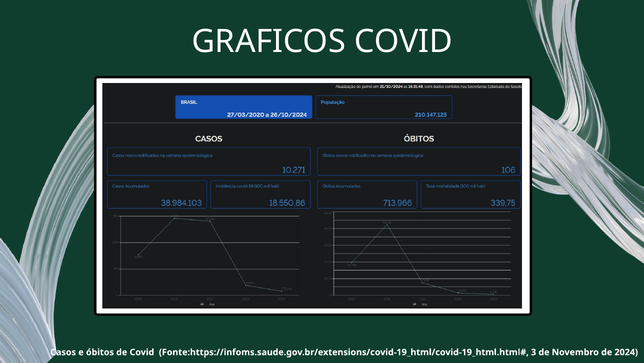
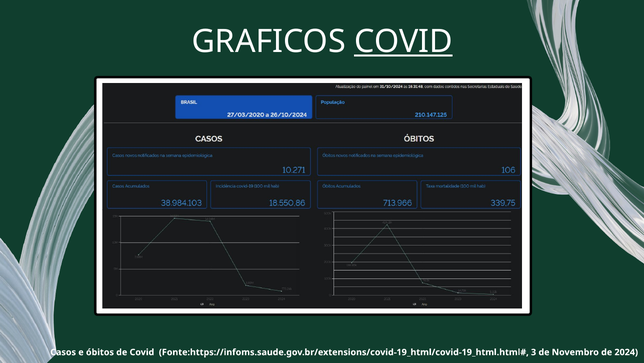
COVID at (403, 42) underline: none -> present
